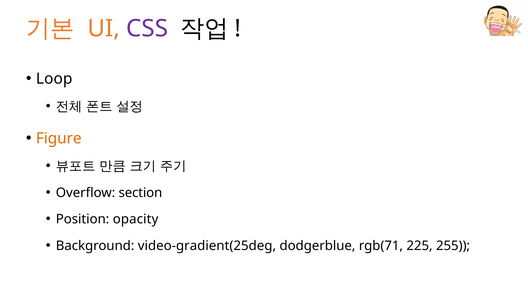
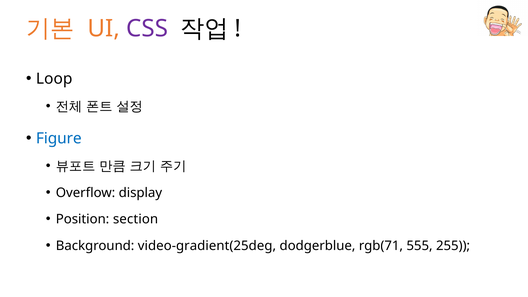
Figure colour: orange -> blue
section: section -> display
opacity: opacity -> section
225: 225 -> 555
